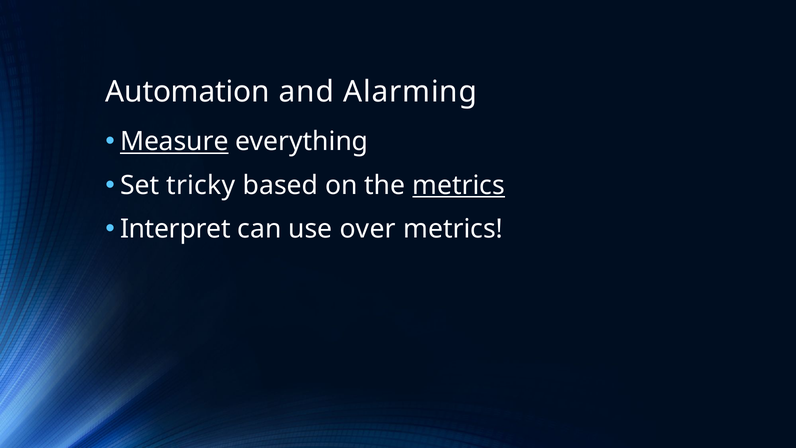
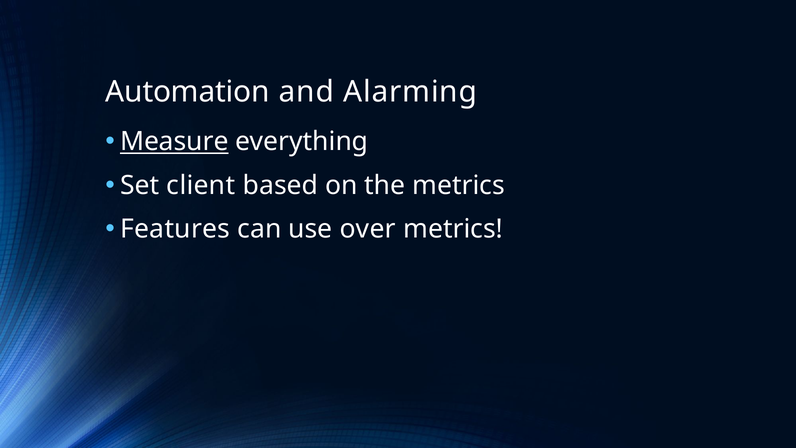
tricky: tricky -> client
metrics at (459, 185) underline: present -> none
Interpret: Interpret -> Features
